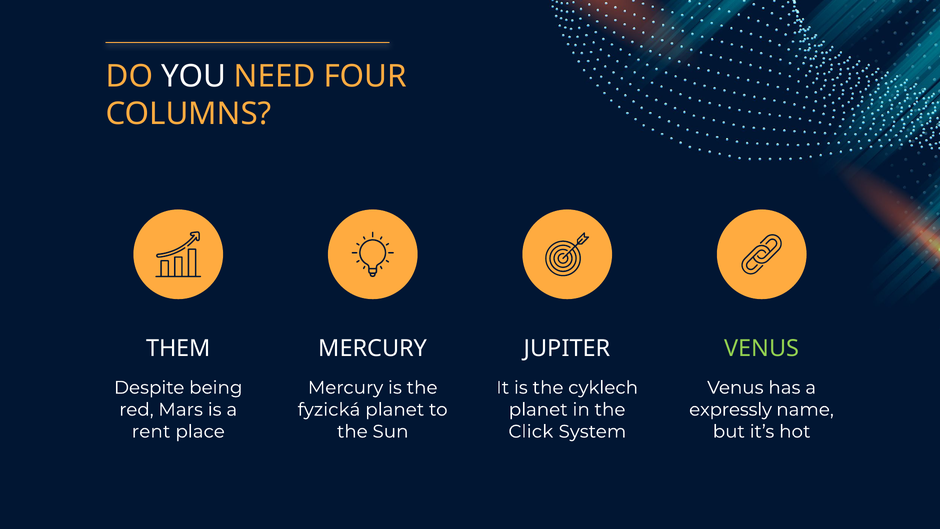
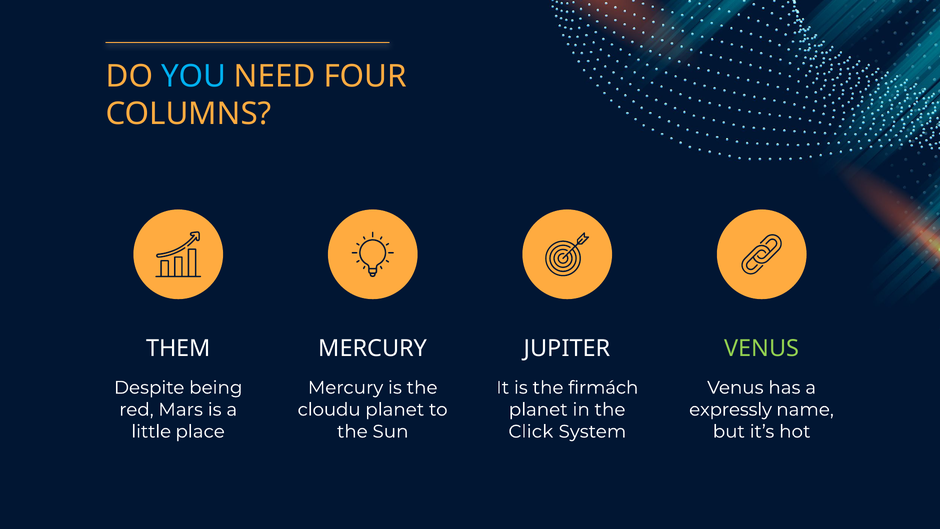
YOU colour: white -> light blue
cyklech: cyklech -> firmách
fyzická: fyzická -> cloudu
rent: rent -> little
